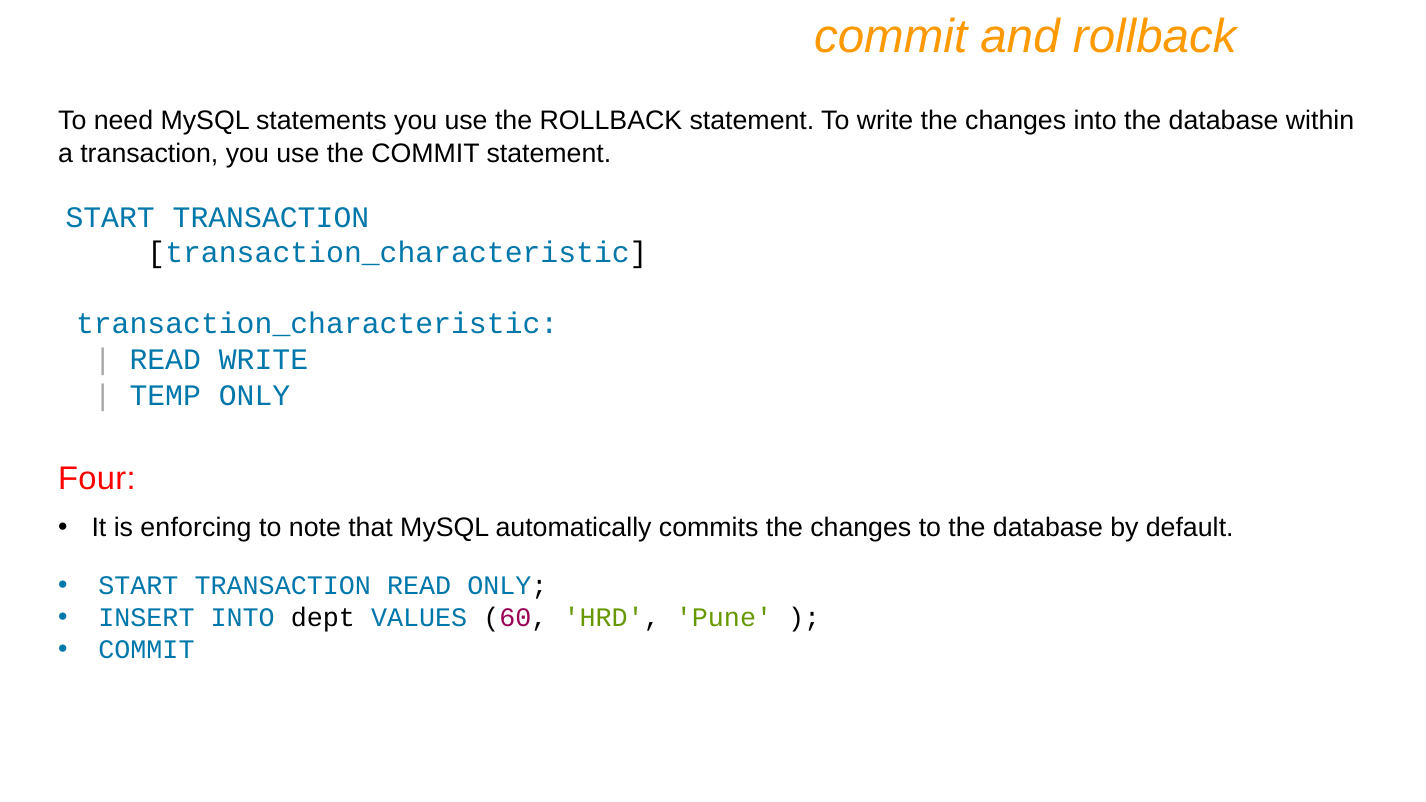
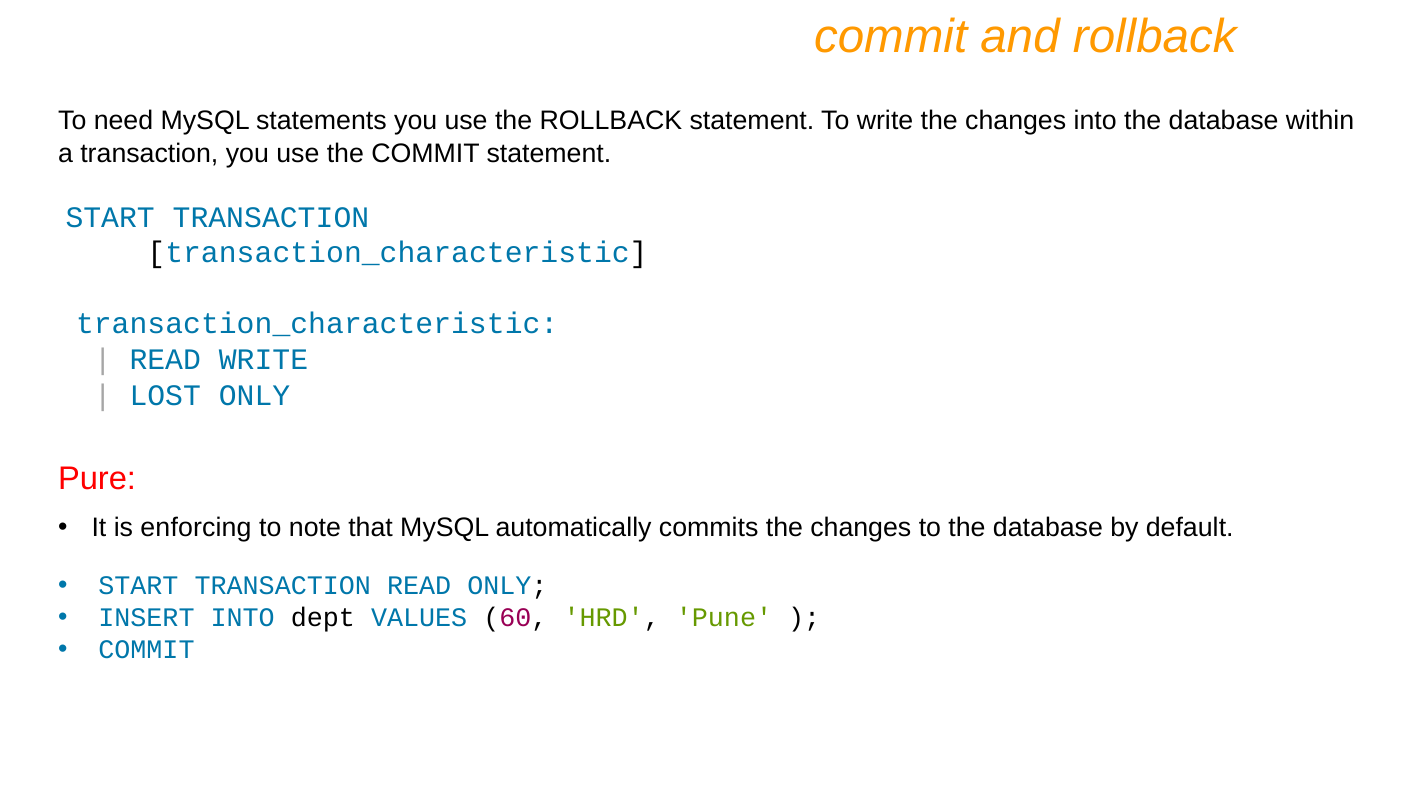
TEMP: TEMP -> LOST
Four: Four -> Pure
